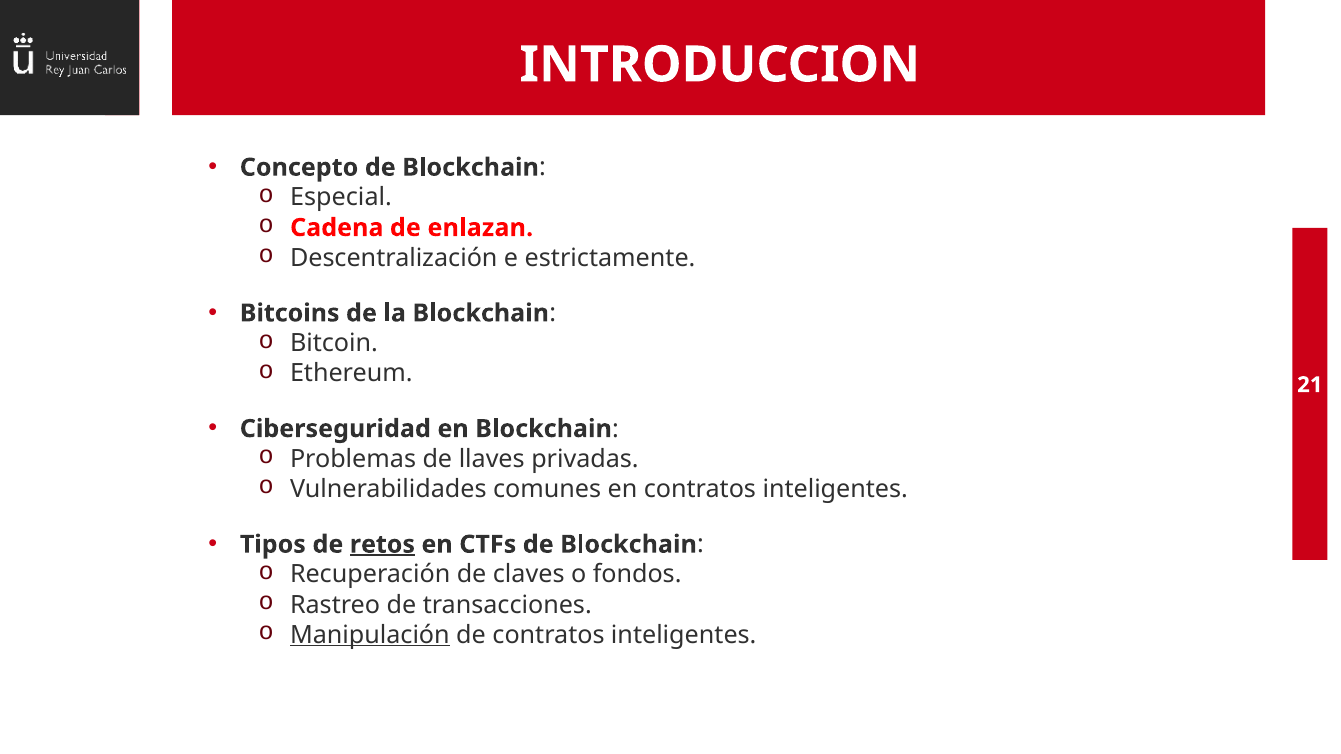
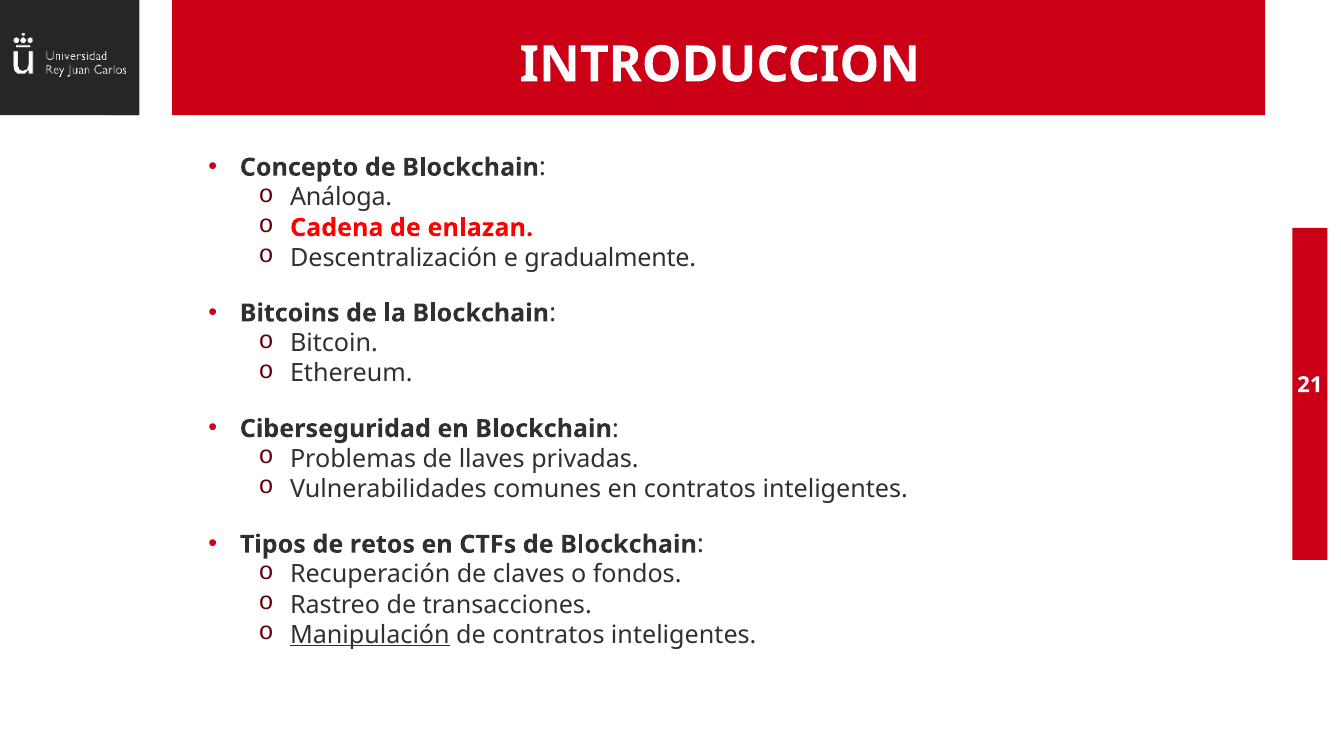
Especial: Especial -> Análoga
estrictamente: estrictamente -> gradualmente
retos underline: present -> none
